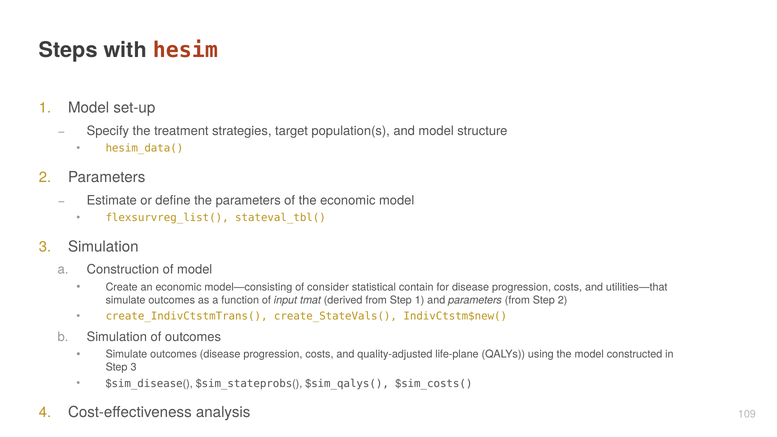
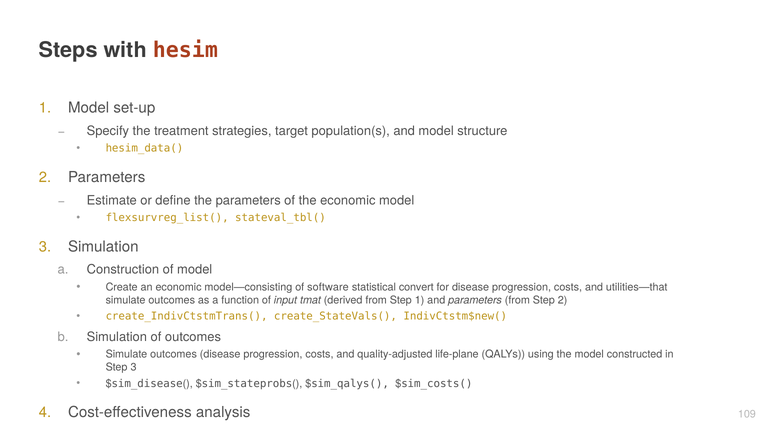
consider: consider -> software
contain: contain -> convert
